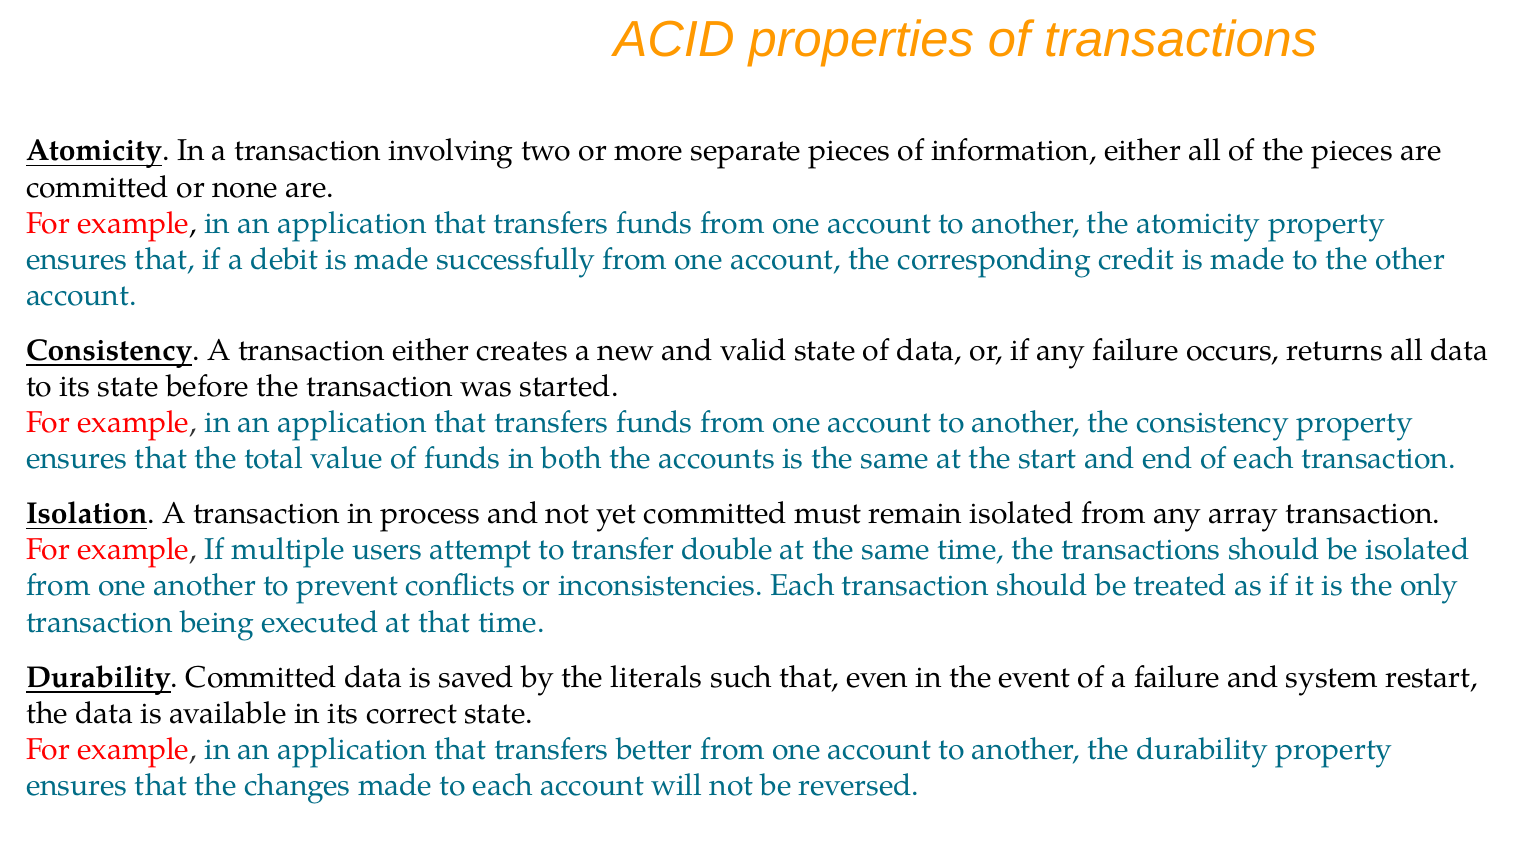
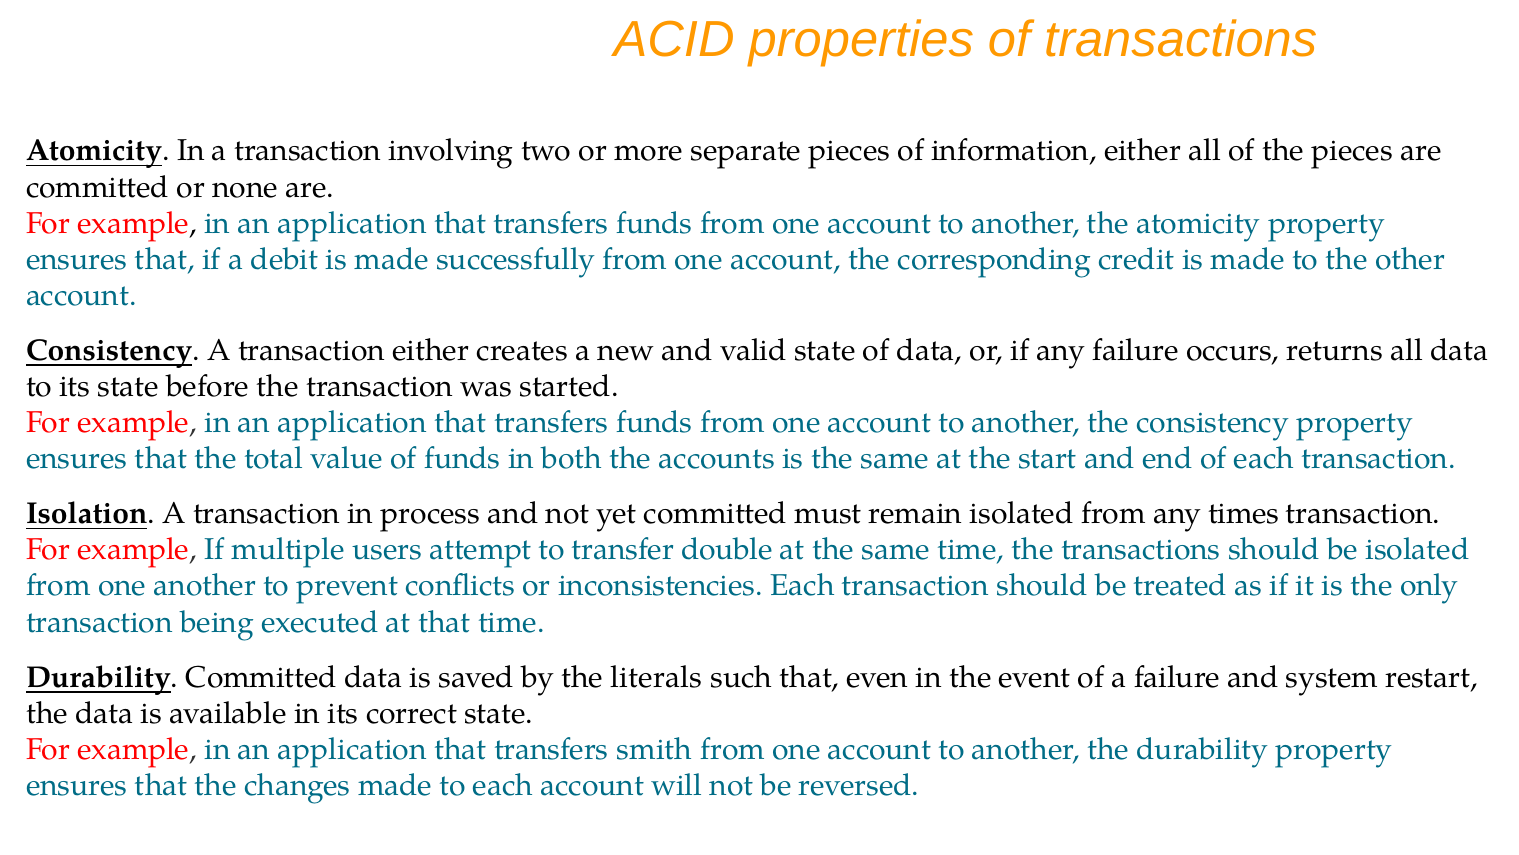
array: array -> times
better: better -> smith
